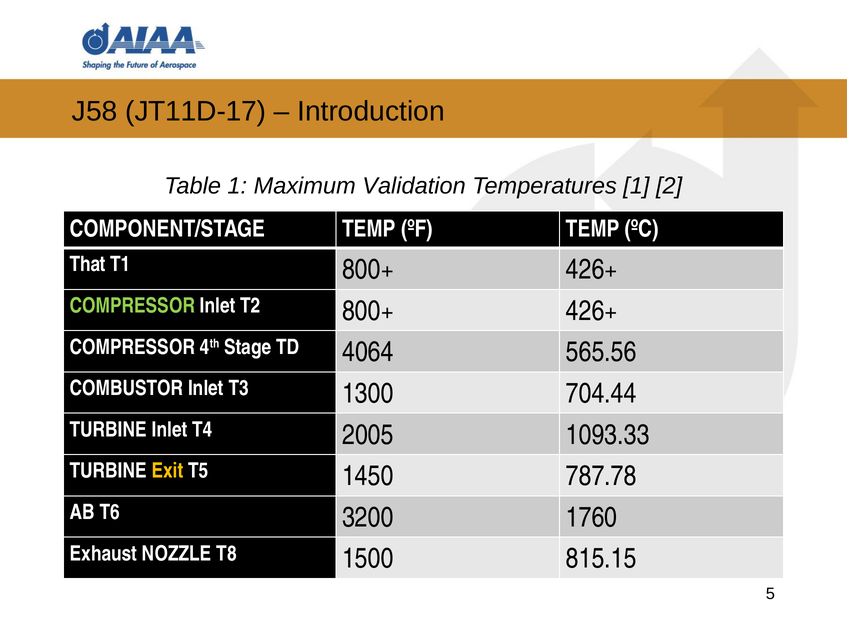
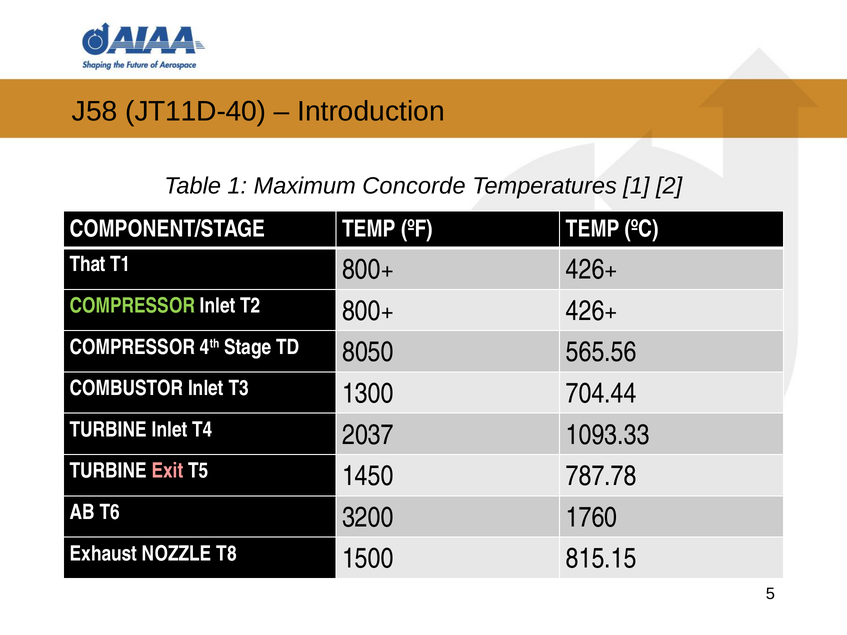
JT11D-17: JT11D-17 -> JT11D-40
Validation: Validation -> Concorde
4064: 4064 -> 8050
2005: 2005 -> 2037
Exit colour: yellow -> pink
